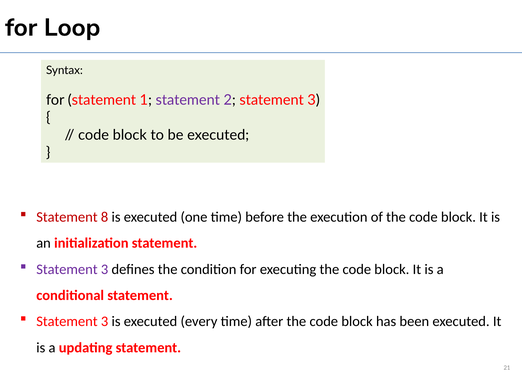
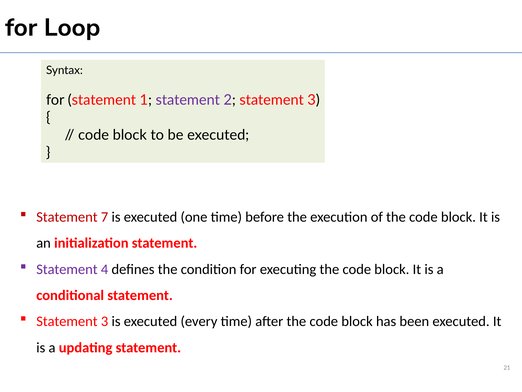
8: 8 -> 7
3 at (105, 269): 3 -> 4
